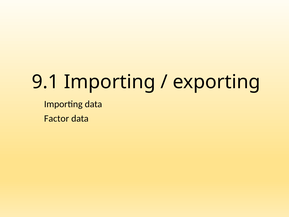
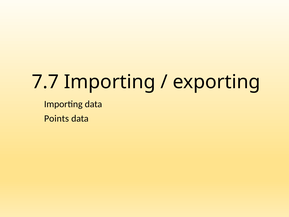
9.1: 9.1 -> 7.7
Factor: Factor -> Points
